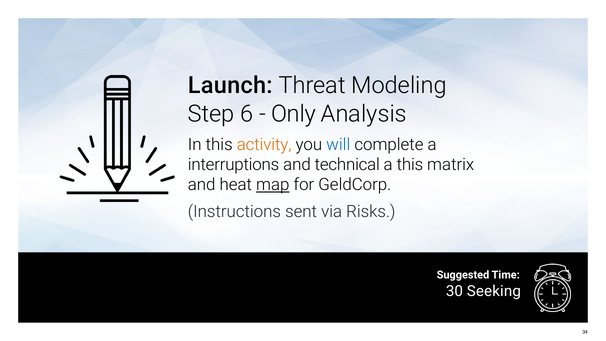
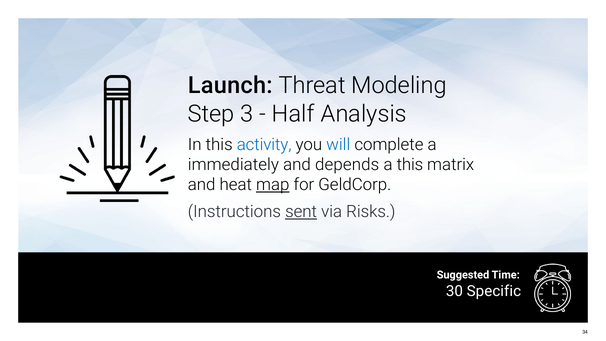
6: 6 -> 3
Only: Only -> Half
activity colour: orange -> blue
interruptions: interruptions -> immediately
technical: technical -> depends
sent underline: none -> present
Seeking: Seeking -> Specific
